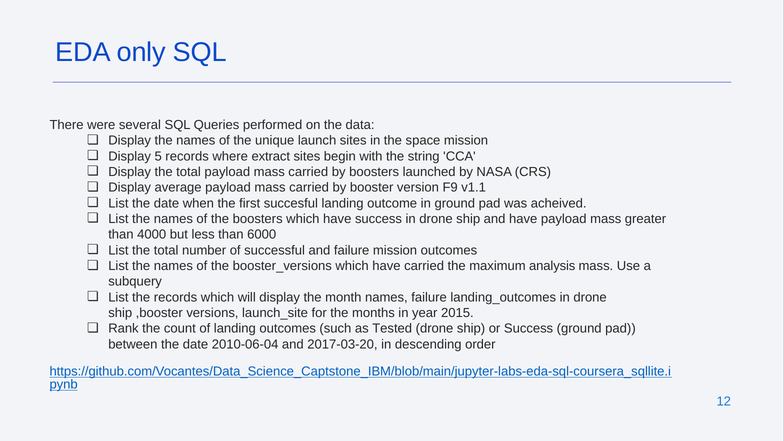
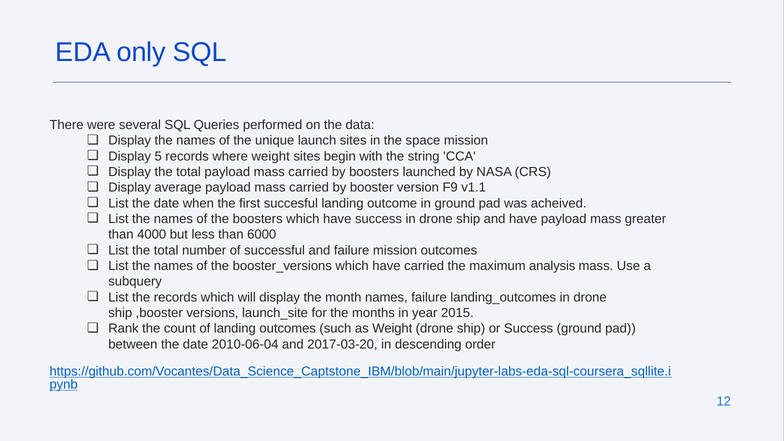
where extract: extract -> weight
as Tested: Tested -> Weight
